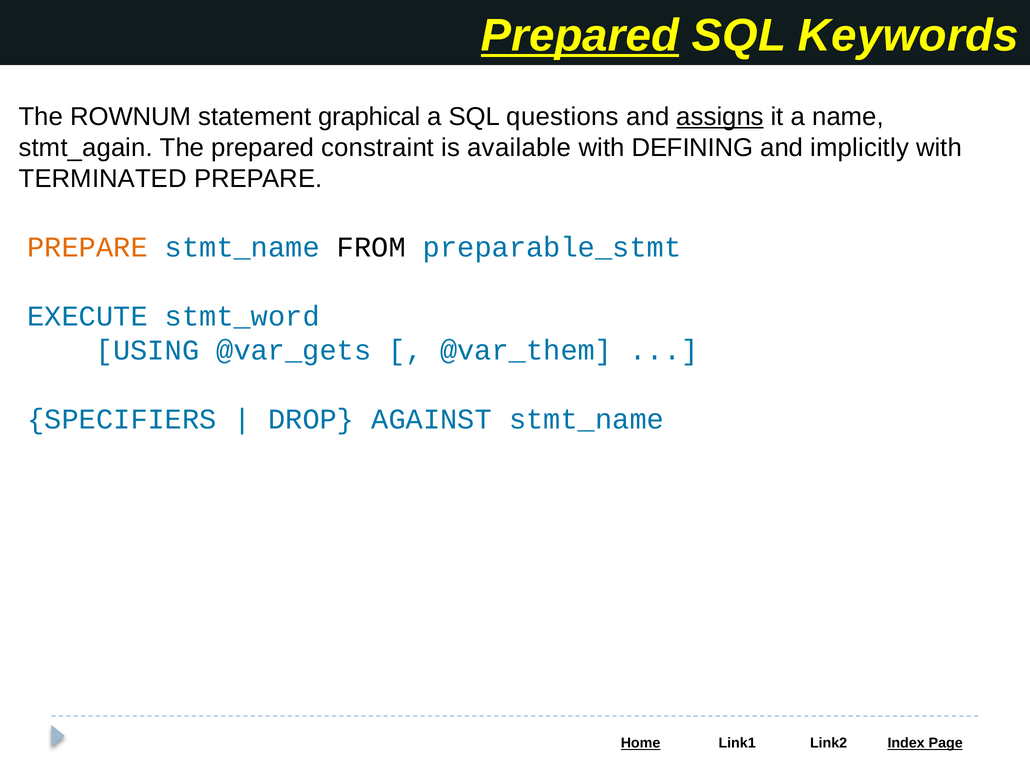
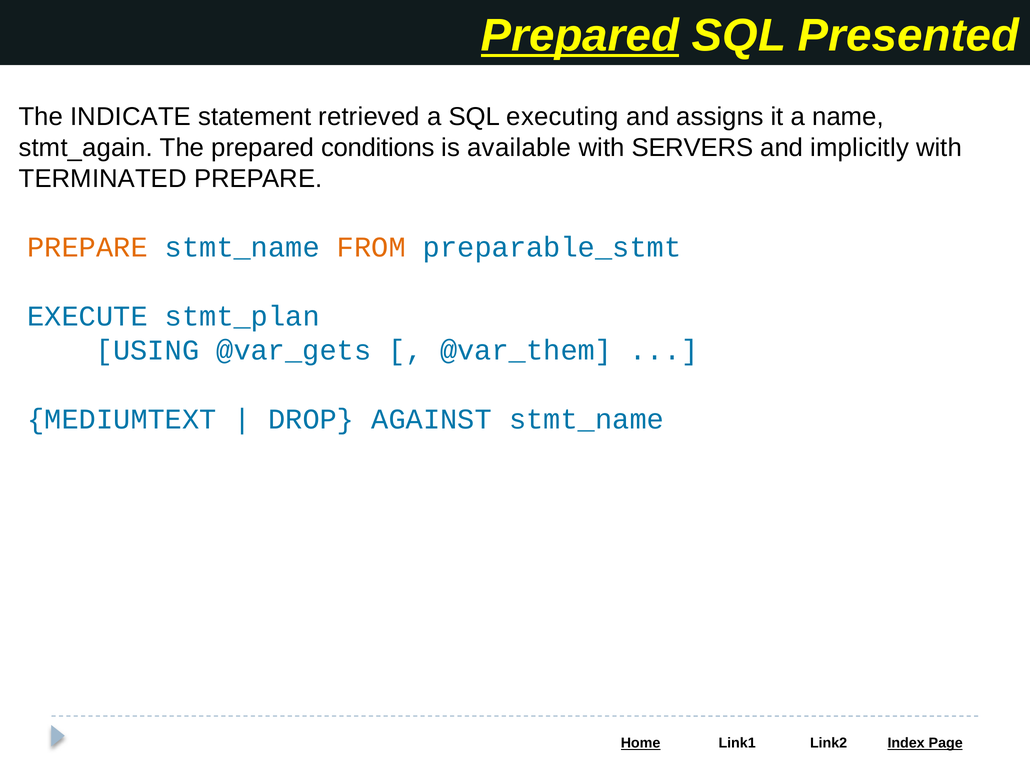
Keywords: Keywords -> Presented
ROWNUM: ROWNUM -> INDICATE
graphical: graphical -> retrieved
questions: questions -> executing
assigns underline: present -> none
constraint: constraint -> conditions
DEFINING: DEFINING -> SERVERS
FROM colour: black -> orange
stmt_word: stmt_word -> stmt_plan
SPECIFIERS: SPECIFIERS -> MEDIUMTEXT
